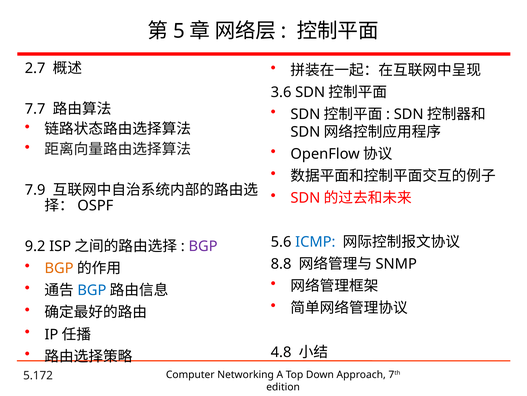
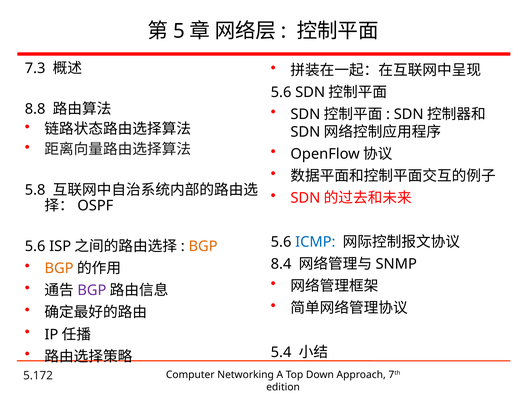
2.7: 2.7 -> 7.3
3.6 at (281, 92): 3.6 -> 5.6
7.7: 7.7 -> 8.8
7.9: 7.9 -> 5.8
9.2 at (35, 246): 9.2 -> 5.6
BGP at (203, 246) colour: purple -> orange
8.8: 8.8 -> 8.4
BGP at (92, 290) colour: blue -> purple
4.8: 4.8 -> 5.4
